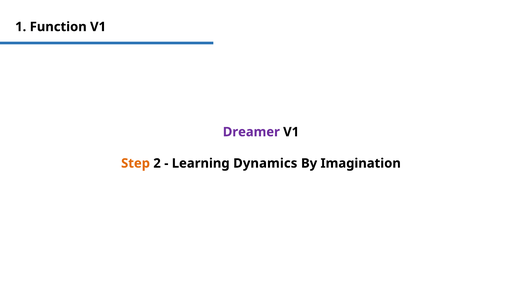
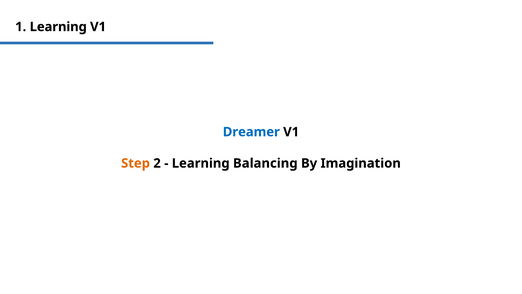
1 Function: Function -> Learning
Dreamer colour: purple -> blue
Dynamics: Dynamics -> Balancing
